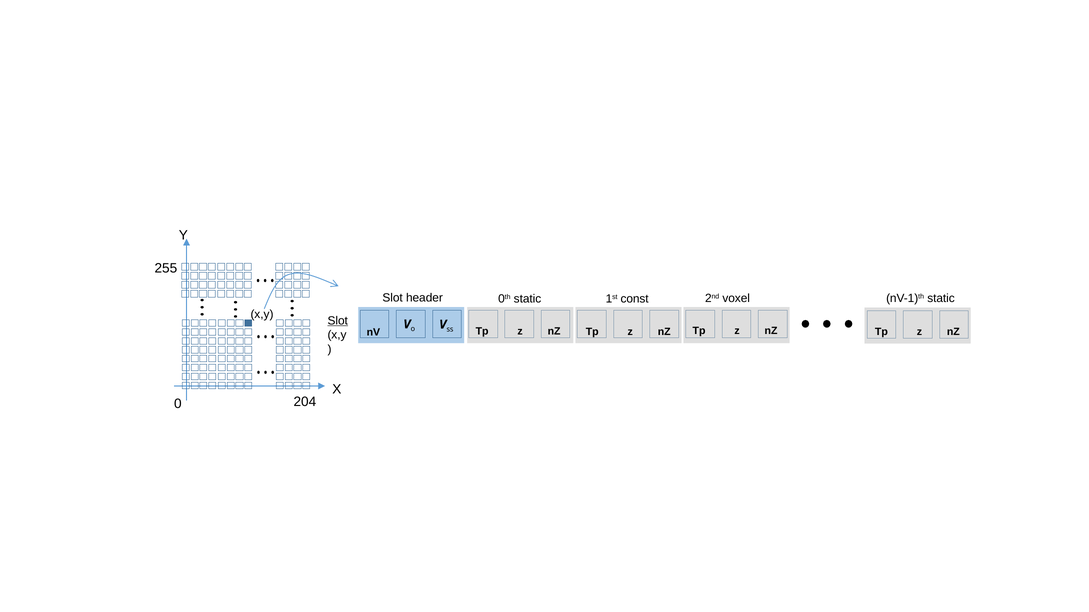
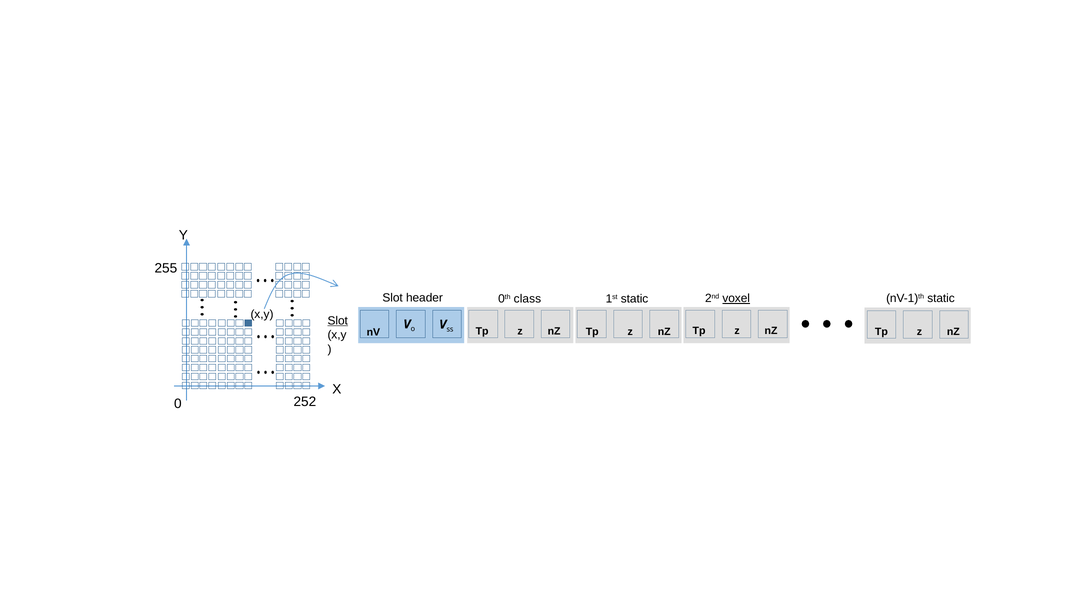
voxel underline: none -> present
0th static: static -> class
1st const: const -> static
204: 204 -> 252
